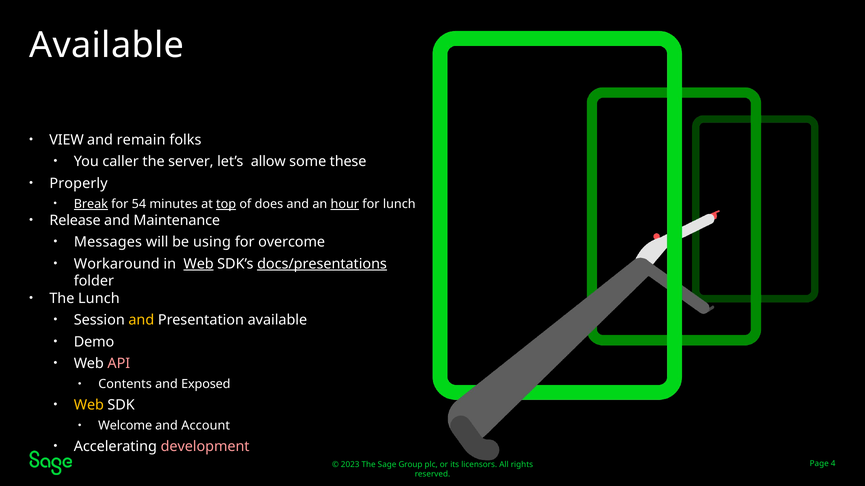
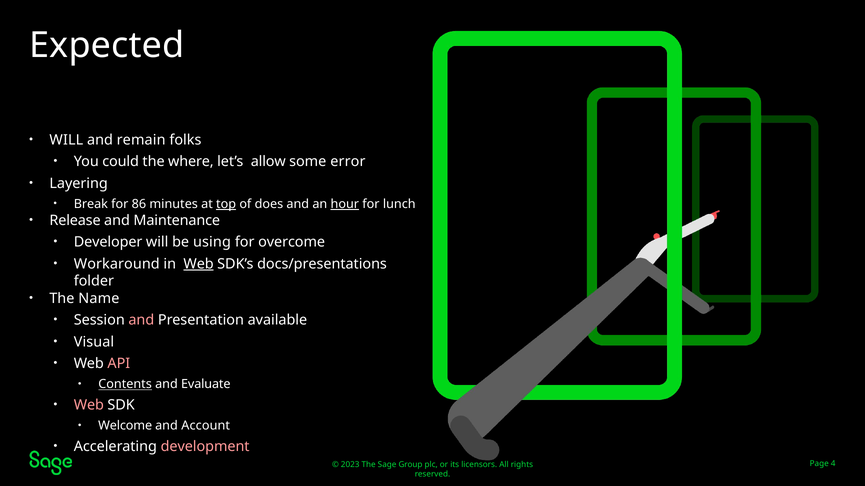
Available at (107, 46): Available -> Expected
VIEW at (67, 140): VIEW -> WILL
caller: caller -> could
server: server -> where
these: these -> error
Properly: Properly -> Layering
Break underline: present -> none
54: 54 -> 86
Messages: Messages -> Developer
docs/presentations underline: present -> none
The Lunch: Lunch -> Name
and at (141, 321) colour: yellow -> pink
Demo: Demo -> Visual
Contents underline: none -> present
Exposed: Exposed -> Evaluate
Web at (89, 406) colour: yellow -> pink
